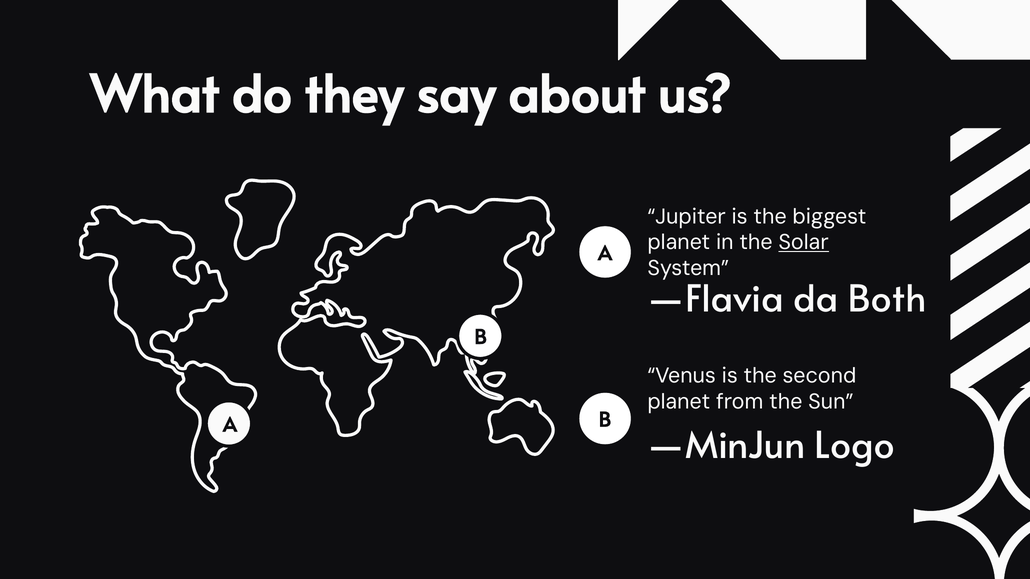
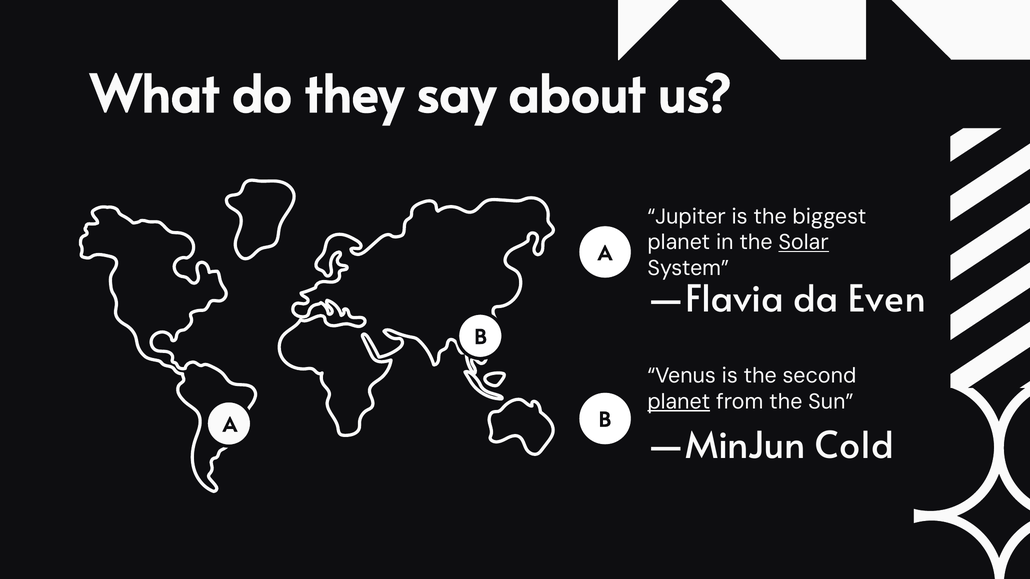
Both: Both -> Even
planet at (679, 402) underline: none -> present
Logo: Logo -> Cold
